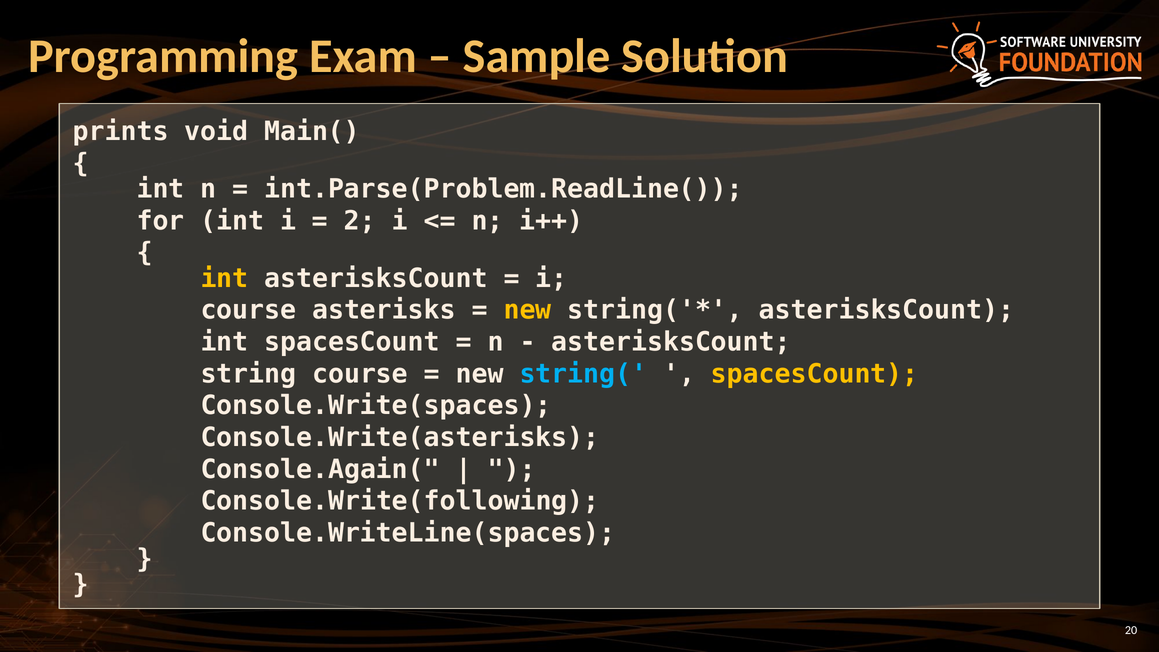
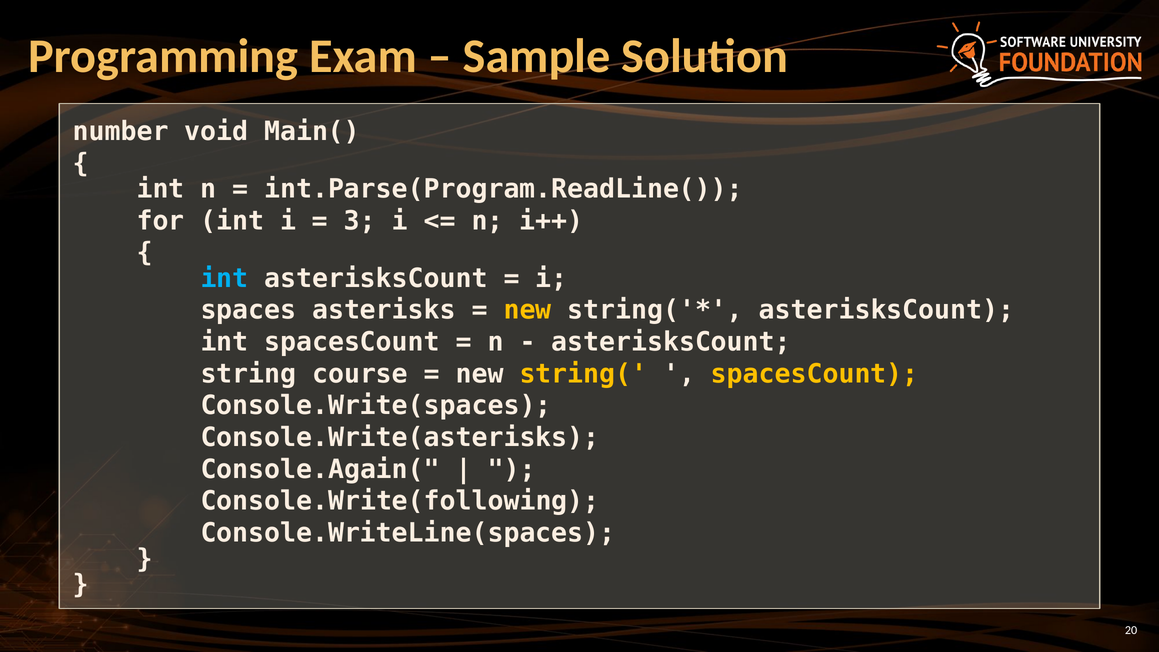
prints: prints -> number
int.Parse(Problem.ReadLine(: int.Parse(Problem.ReadLine( -> int.Parse(Program.ReadLine(
2: 2 -> 3
int at (224, 278) colour: yellow -> light blue
course at (248, 310): course -> spaces
string( colour: light blue -> yellow
